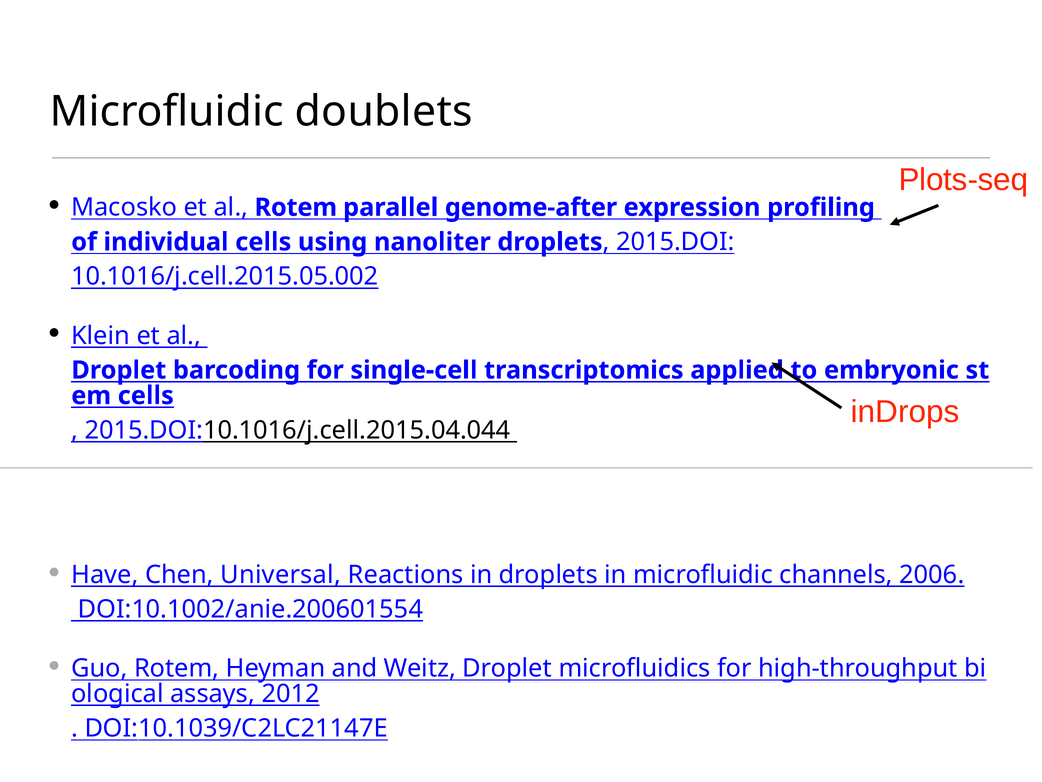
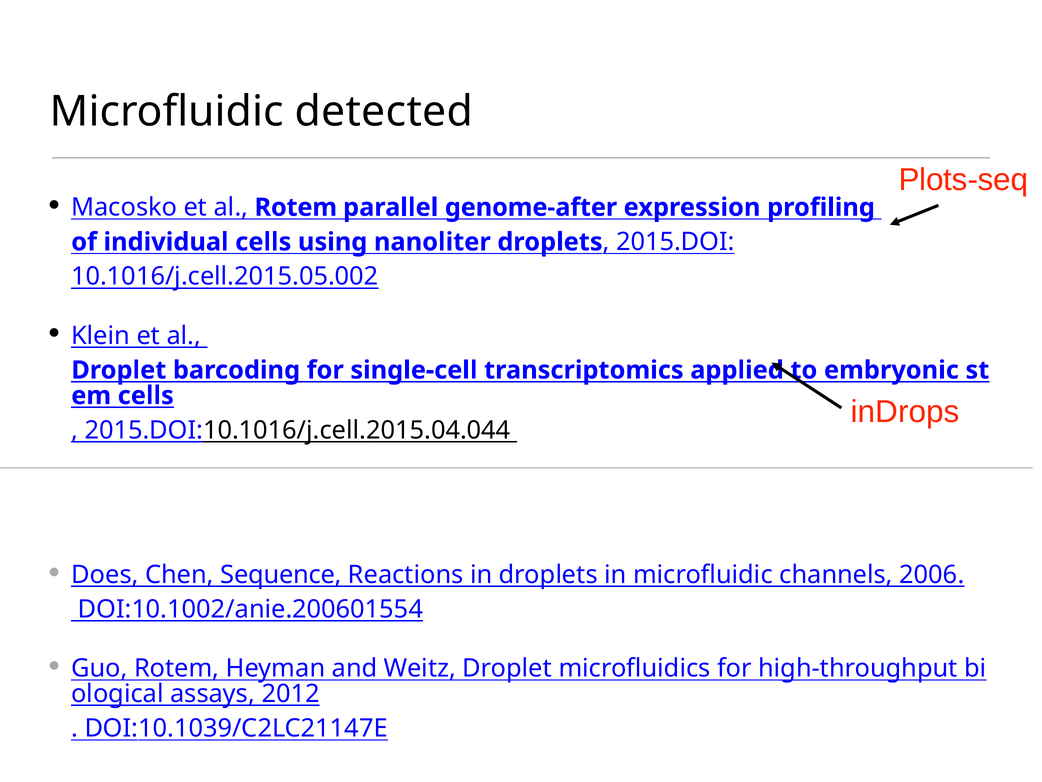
doublets: doublets -> detected
Have: Have -> Does
Universal: Universal -> Sequence
